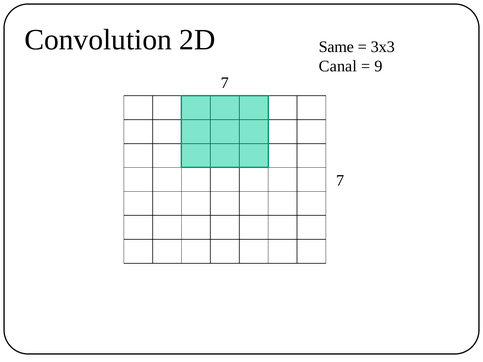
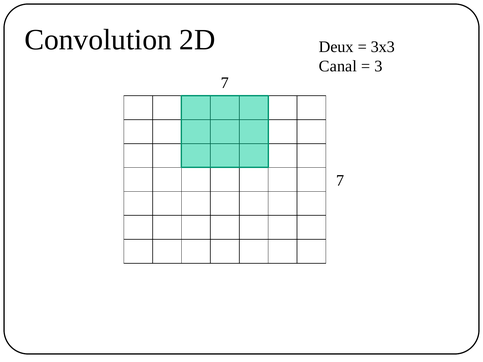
Same: Same -> Deux
9: 9 -> 3
